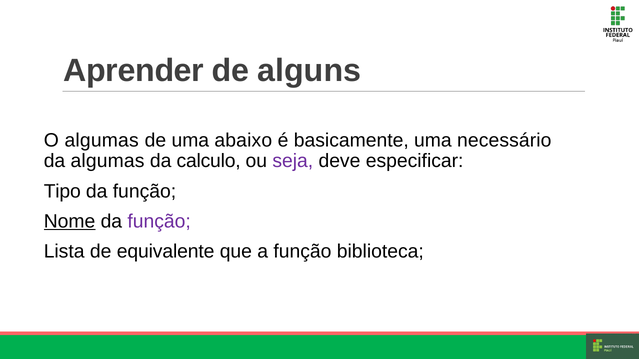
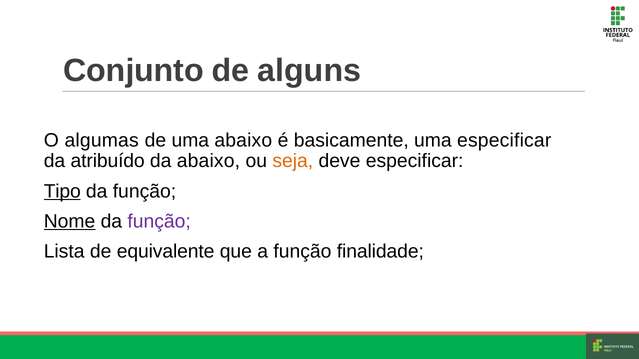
Aprender: Aprender -> Conjunto
uma necessário: necessário -> especificar
da algumas: algumas -> atribuído
da calculo: calculo -> abaixo
seja colour: purple -> orange
Tipo underline: none -> present
biblioteca: biblioteca -> finalidade
